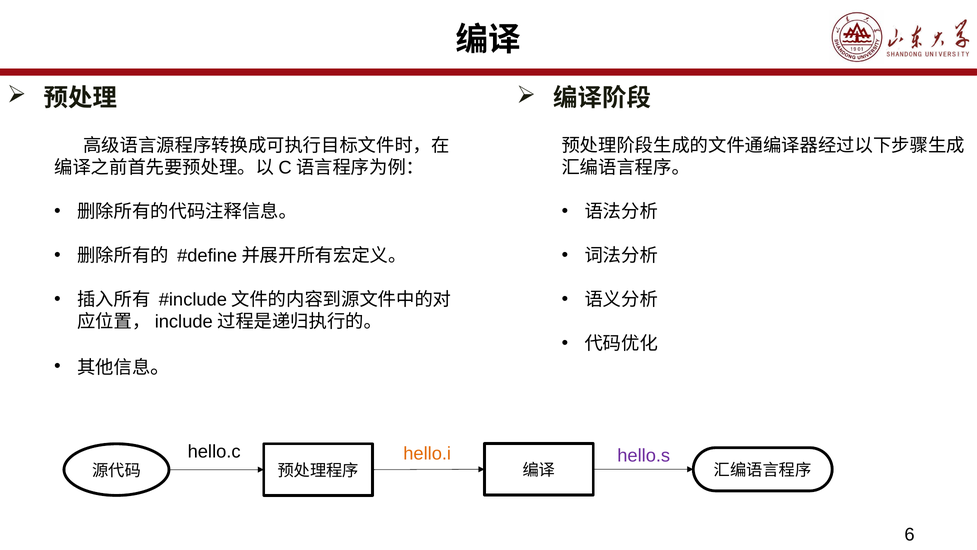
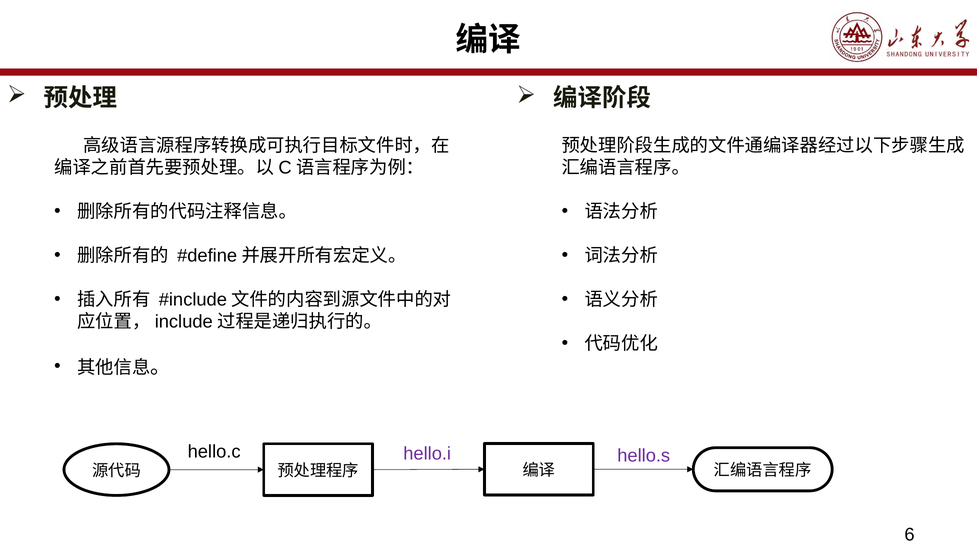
hello.i colour: orange -> purple
